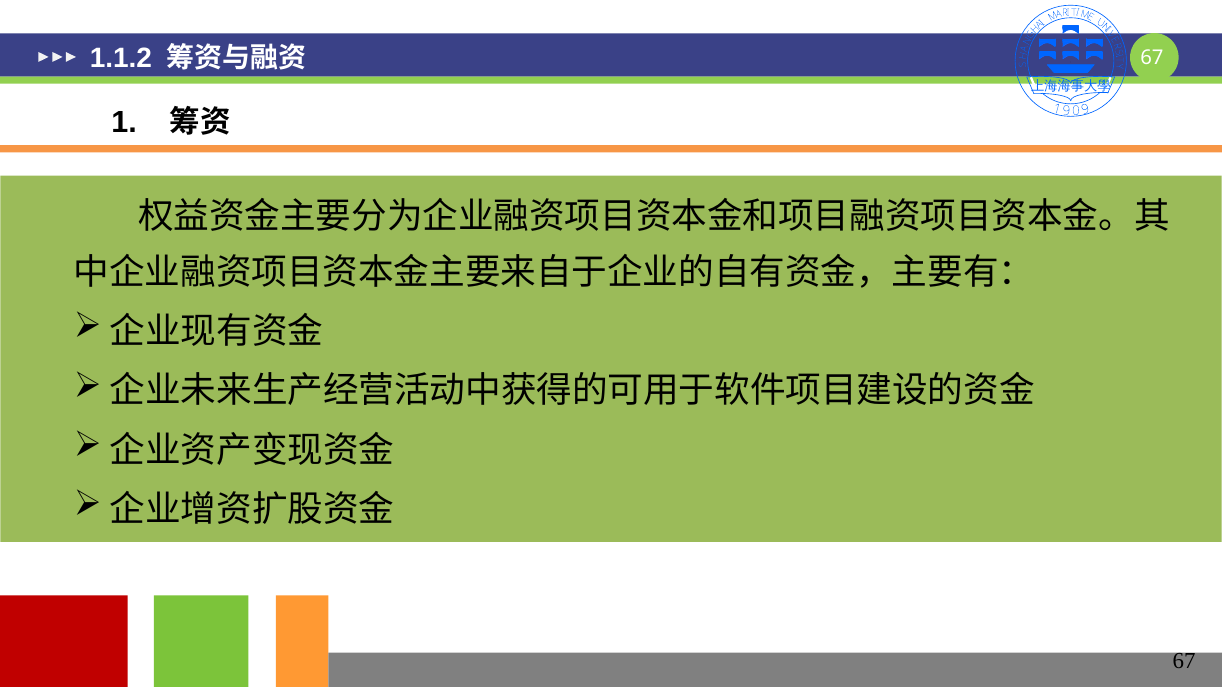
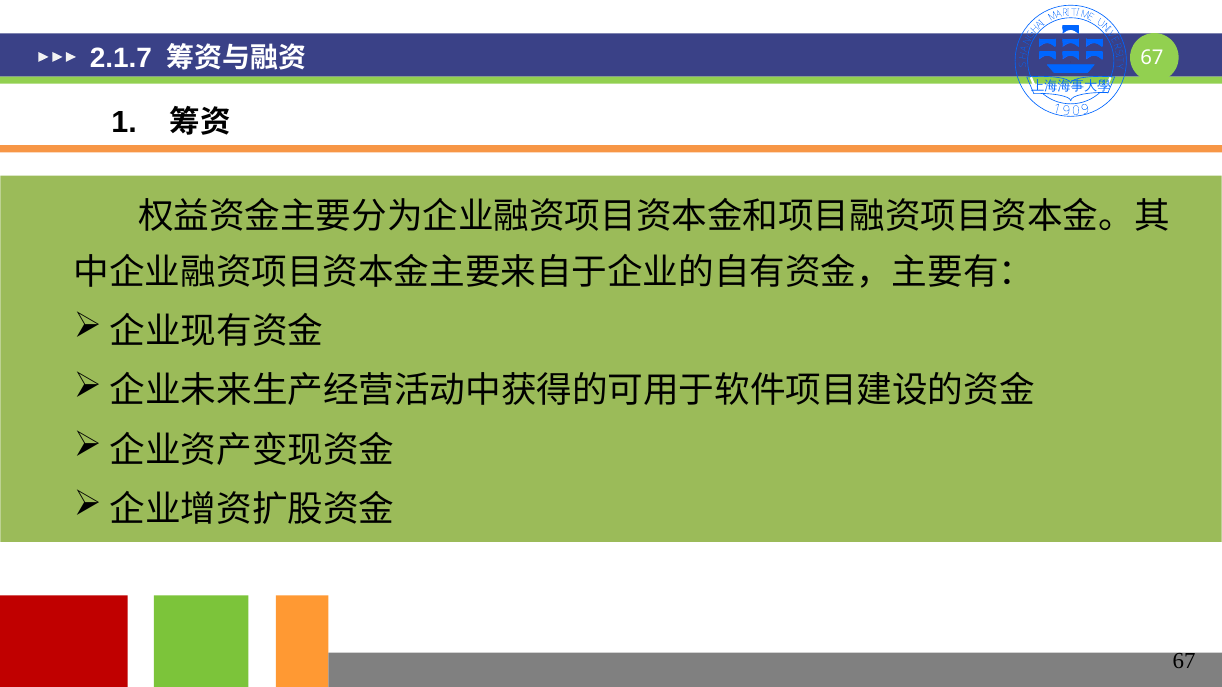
1.1.2: 1.1.2 -> 2.1.7
